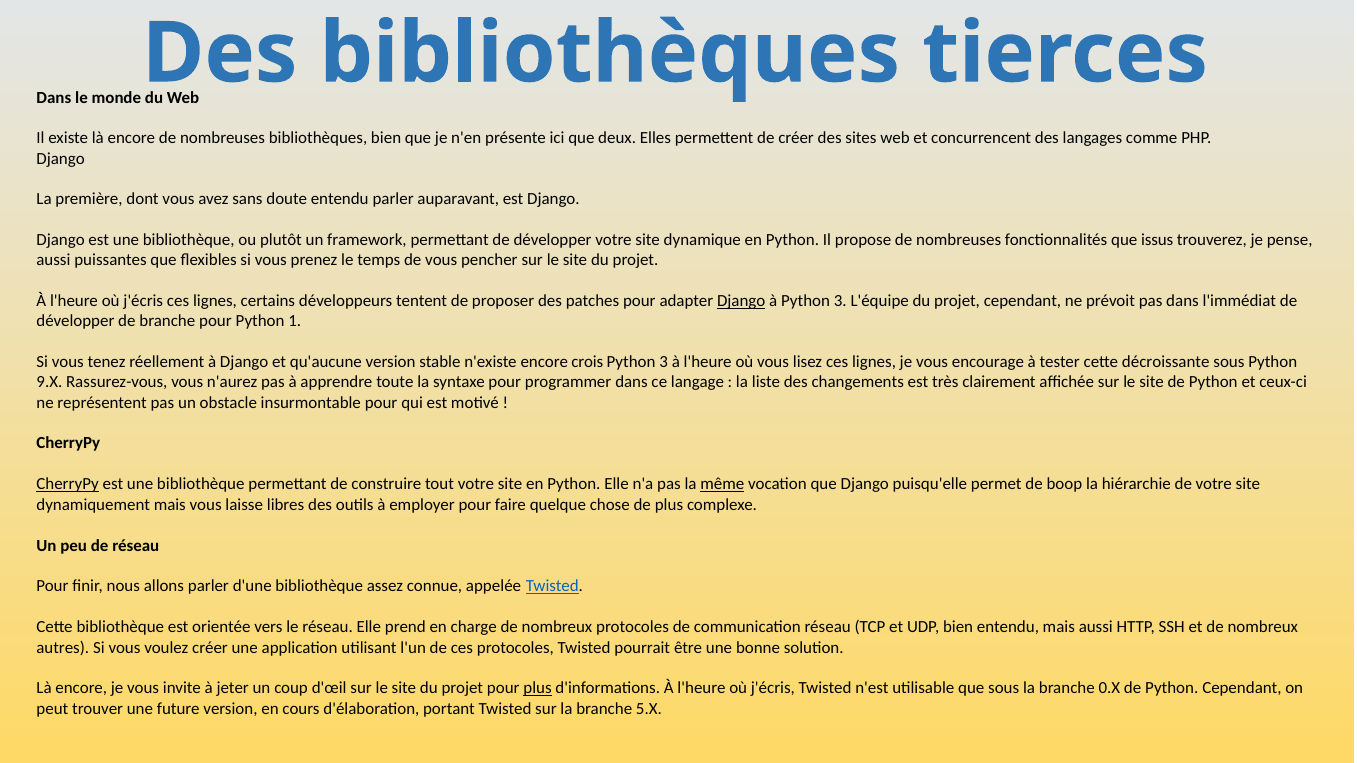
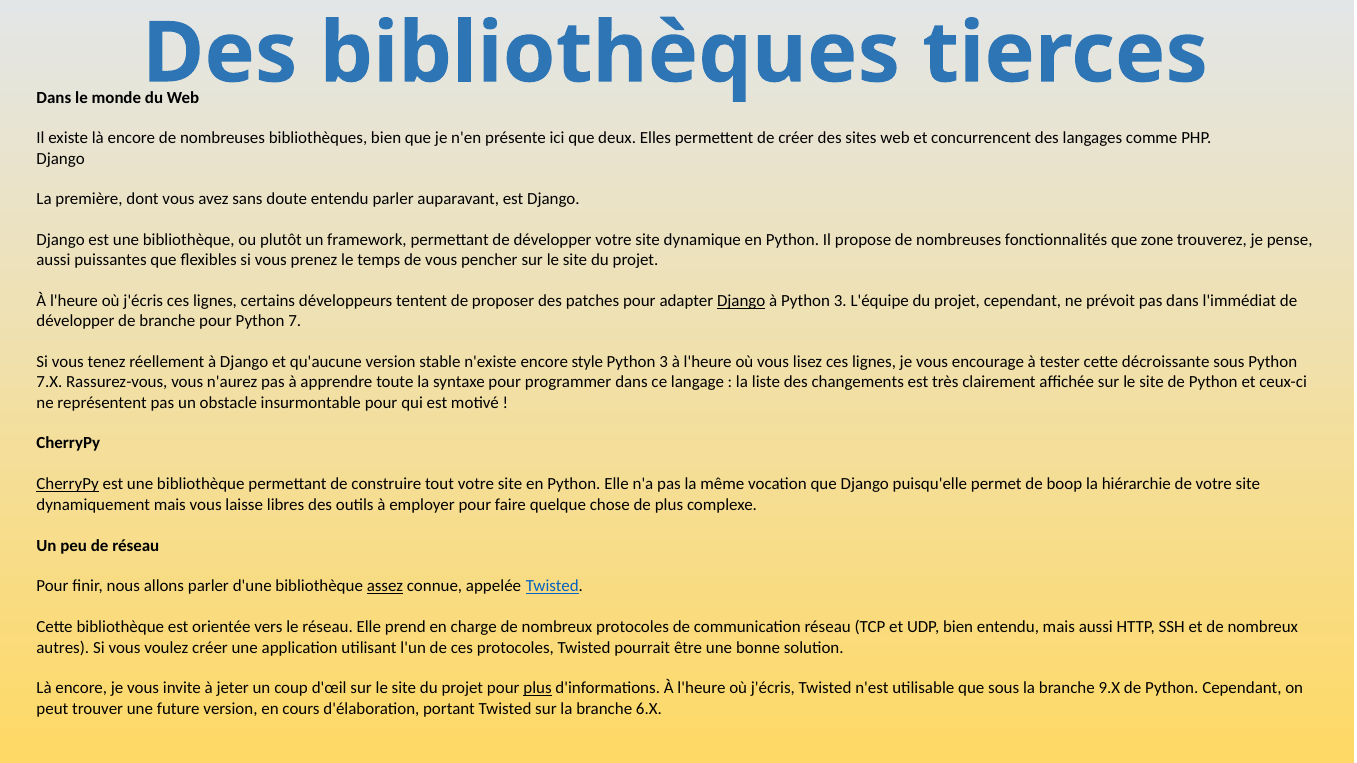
issus: issus -> zone
1: 1 -> 7
crois: crois -> style
9.X: 9.X -> 7.X
même underline: present -> none
assez underline: none -> present
0.X: 0.X -> 9.X
5.X: 5.X -> 6.X
